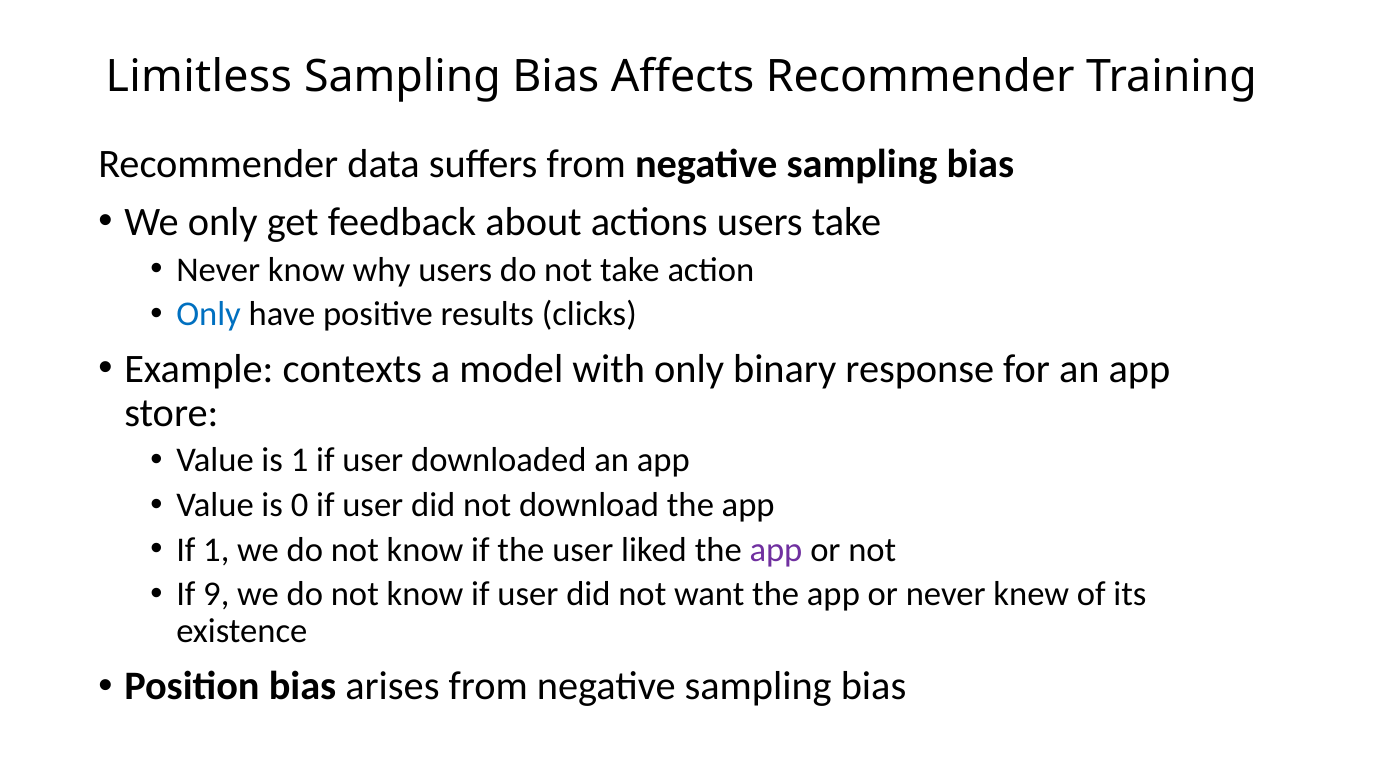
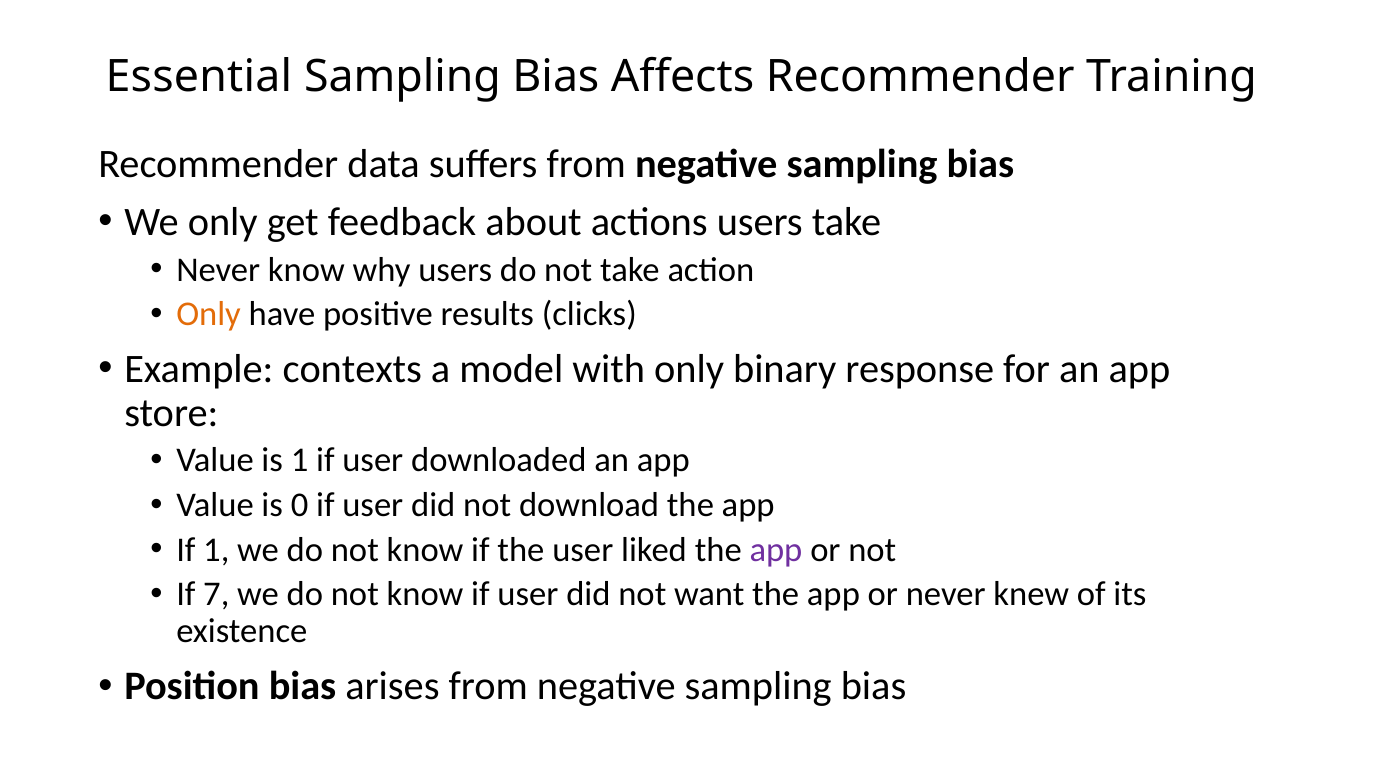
Limitless: Limitless -> Essential
Only at (209, 314) colour: blue -> orange
9: 9 -> 7
